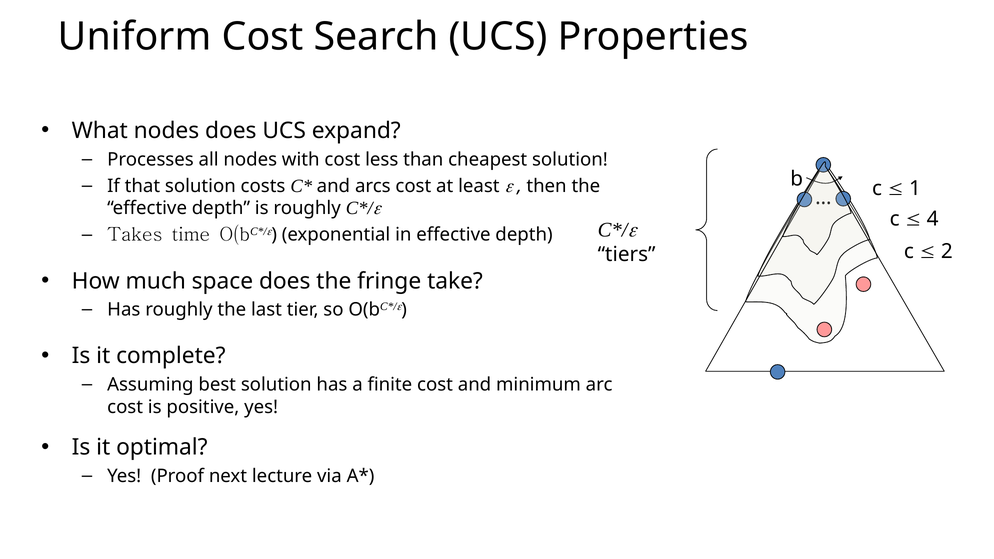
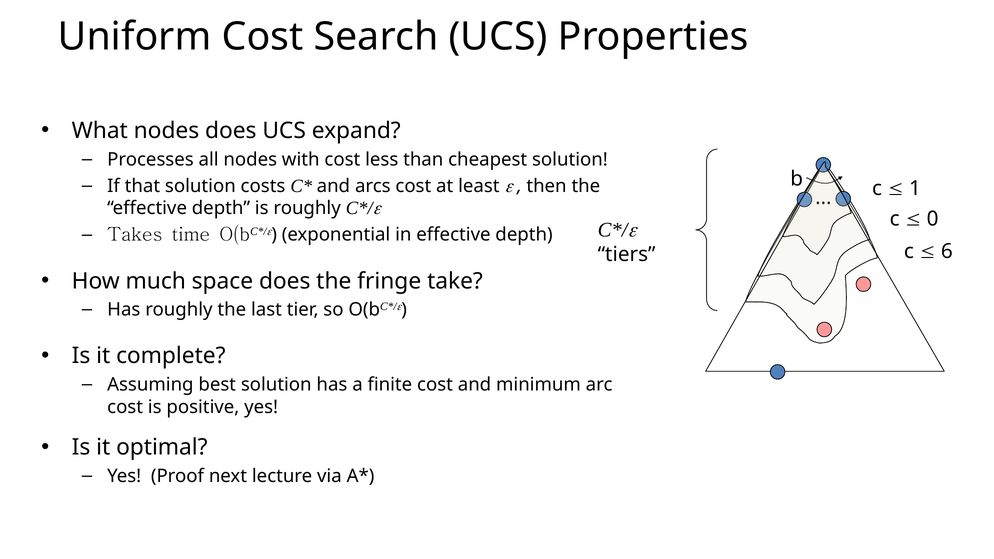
4: 4 -> 0
2: 2 -> 6
